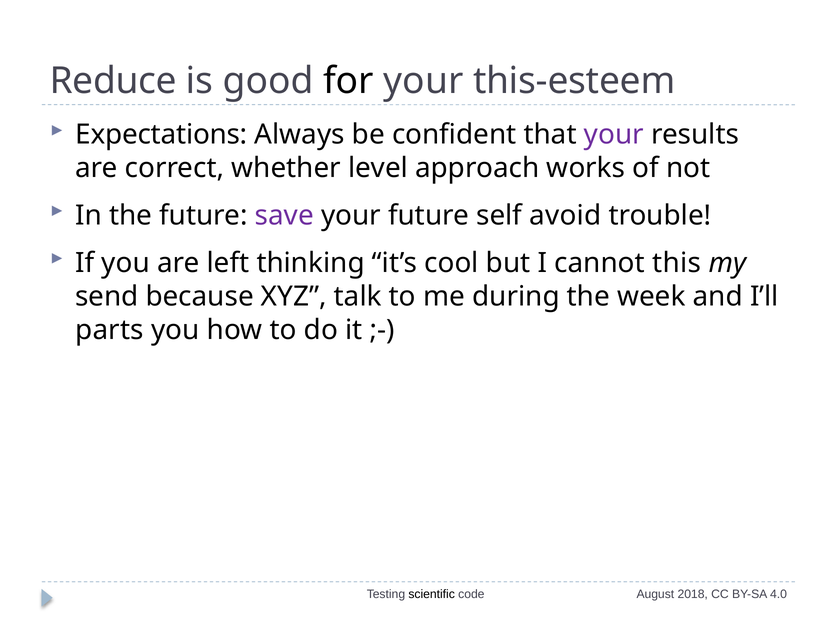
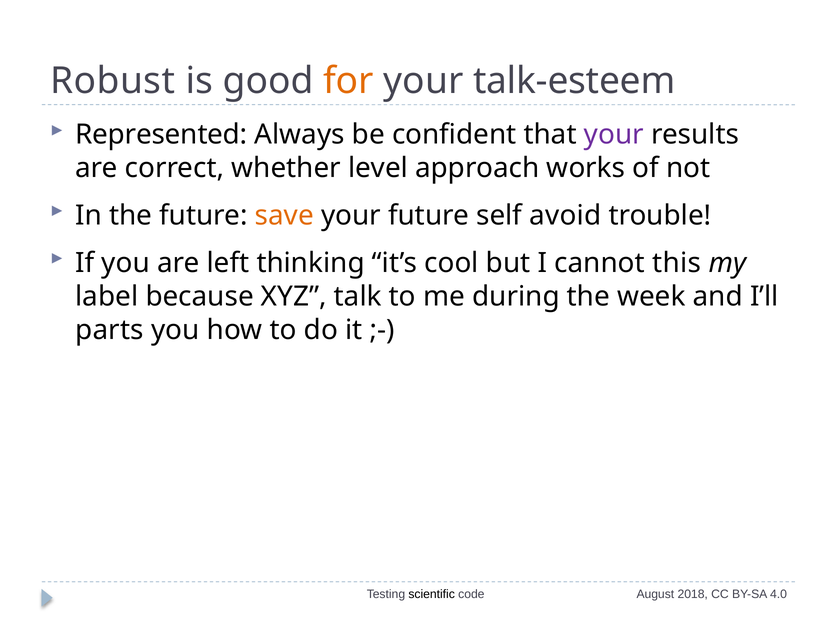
Reduce: Reduce -> Robust
for colour: black -> orange
this-esteem: this-esteem -> talk-esteem
Expectations: Expectations -> Represented
save colour: purple -> orange
send: send -> label
